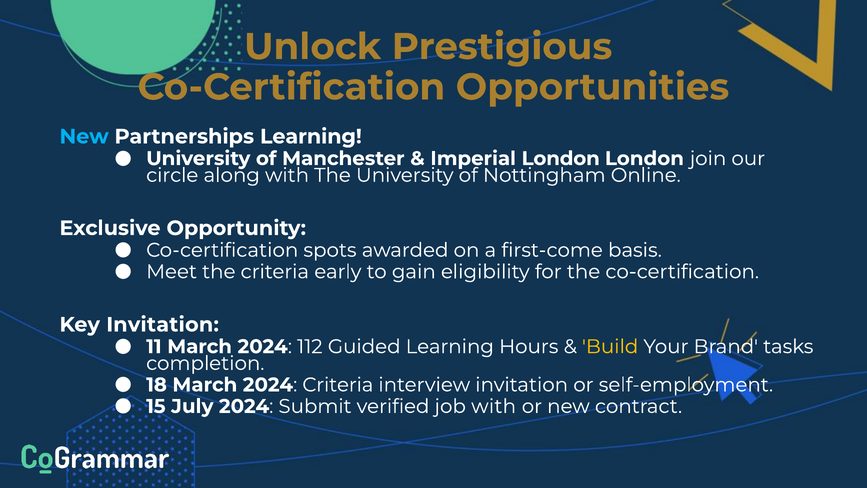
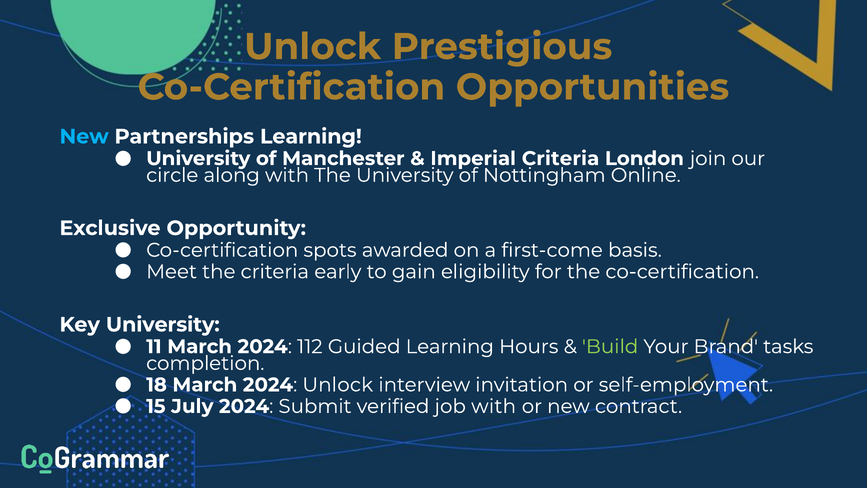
Imperial London: London -> Criteria
Key Invitation: Invitation -> University
Build colour: yellow -> light green
2024 Criteria: Criteria -> Unlock
